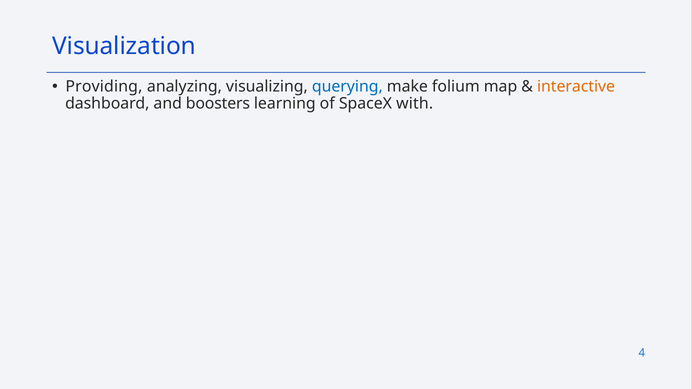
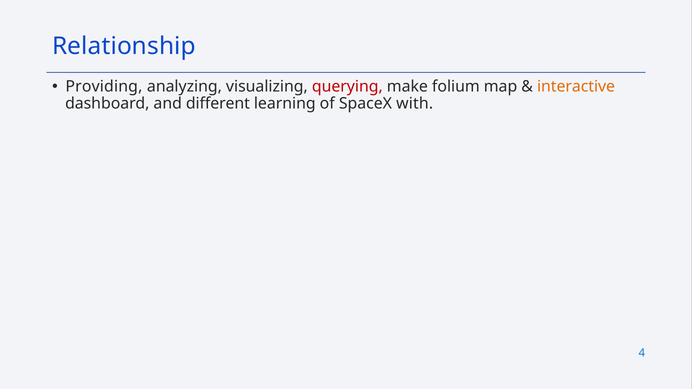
Visualization: Visualization -> Relationship
querying colour: blue -> red
boosters: boosters -> different
